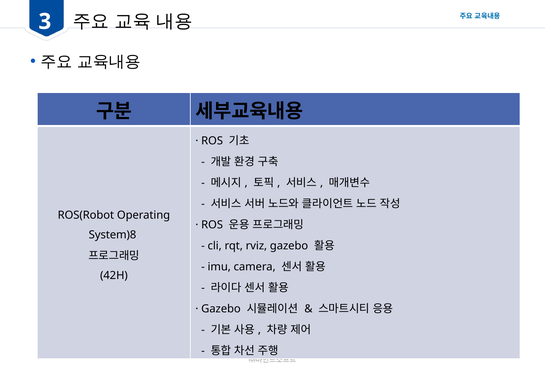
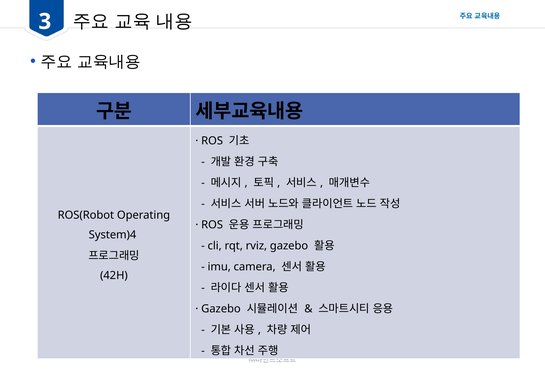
System)8: System)8 -> System)4
